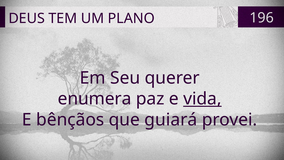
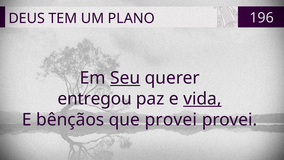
Seu underline: none -> present
enumera: enumera -> entregou
que guiará: guiará -> provei
